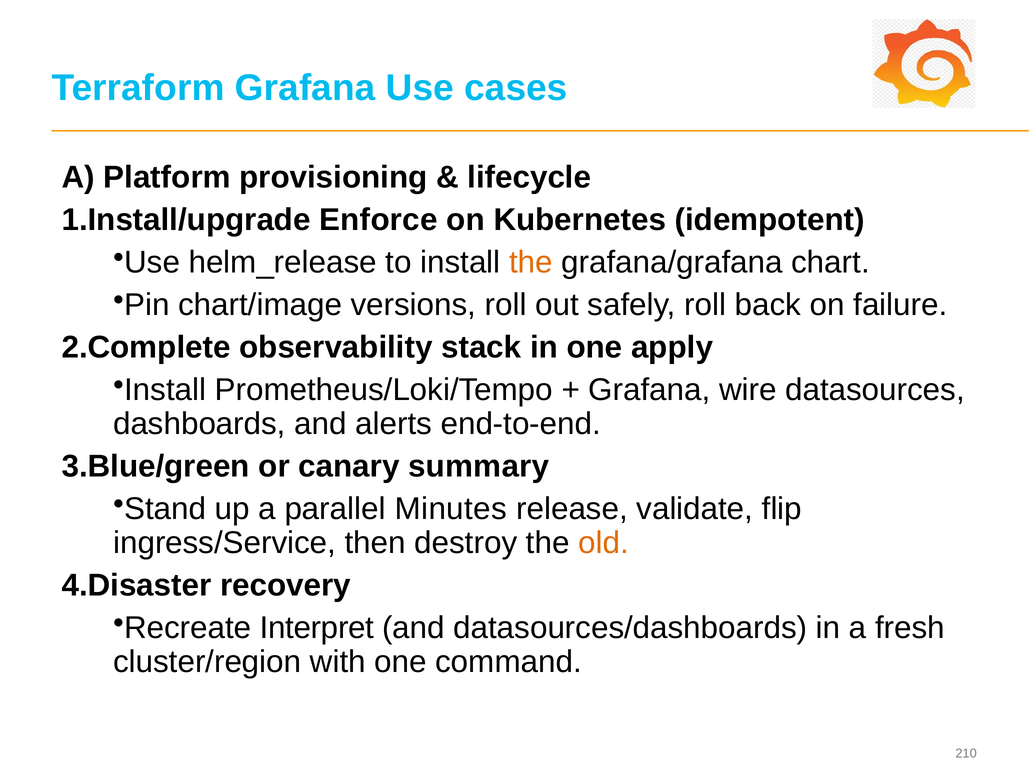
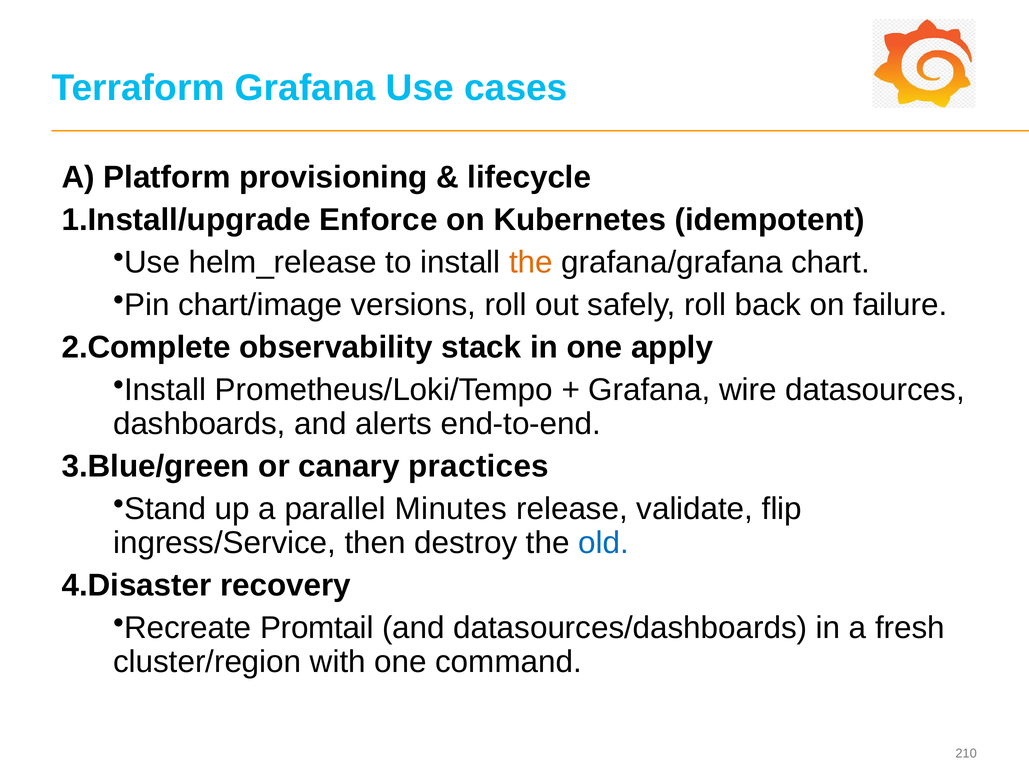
summary: summary -> practices
old colour: orange -> blue
Interpret: Interpret -> Promtail
